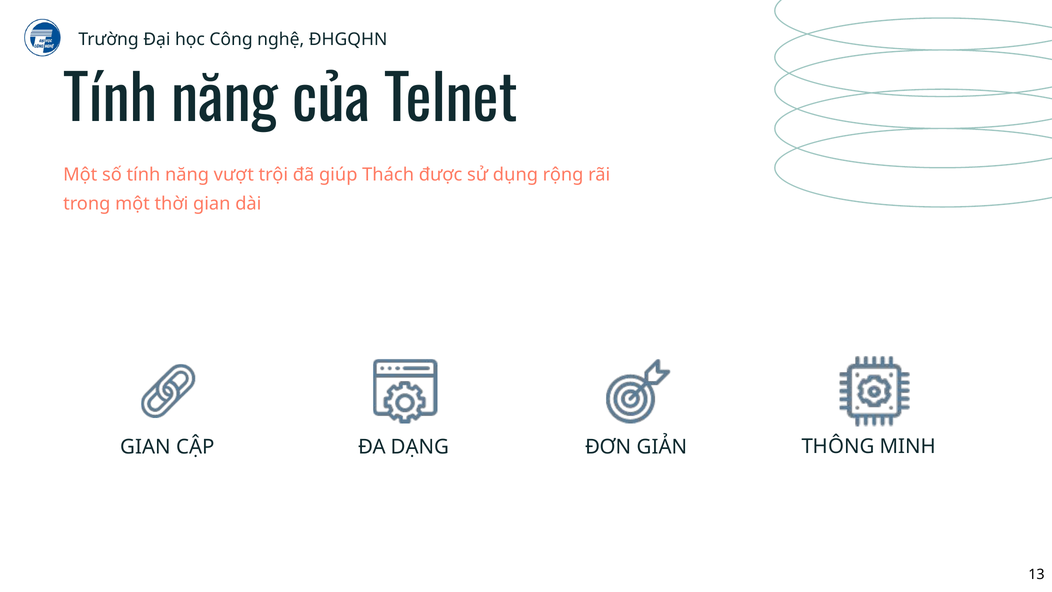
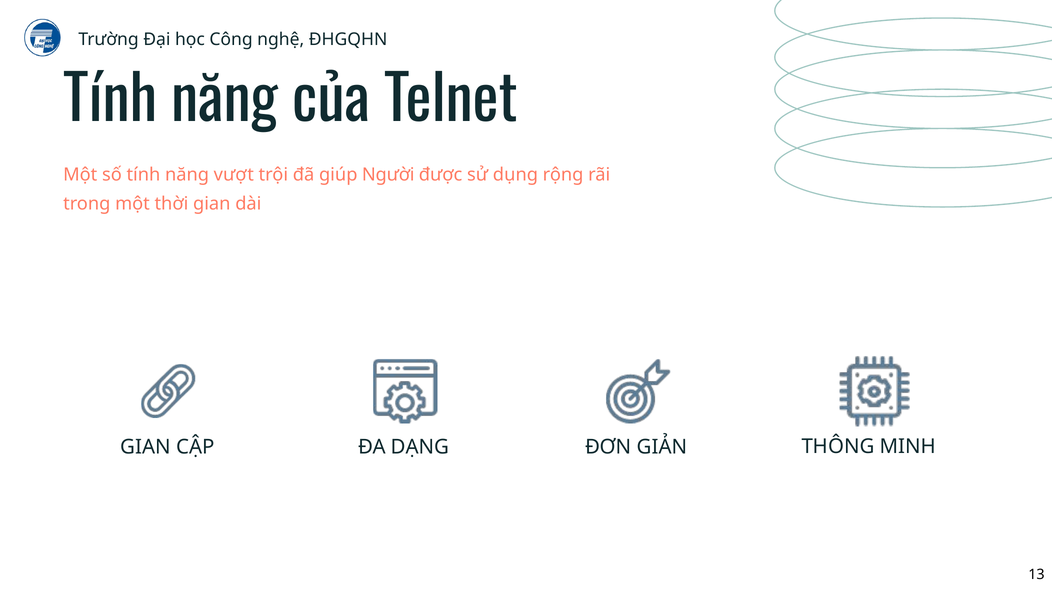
Thách: Thách -> Người
